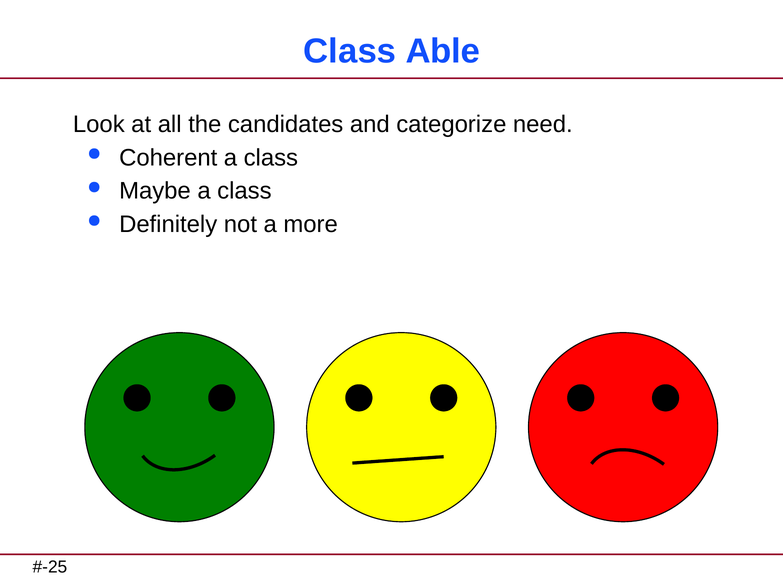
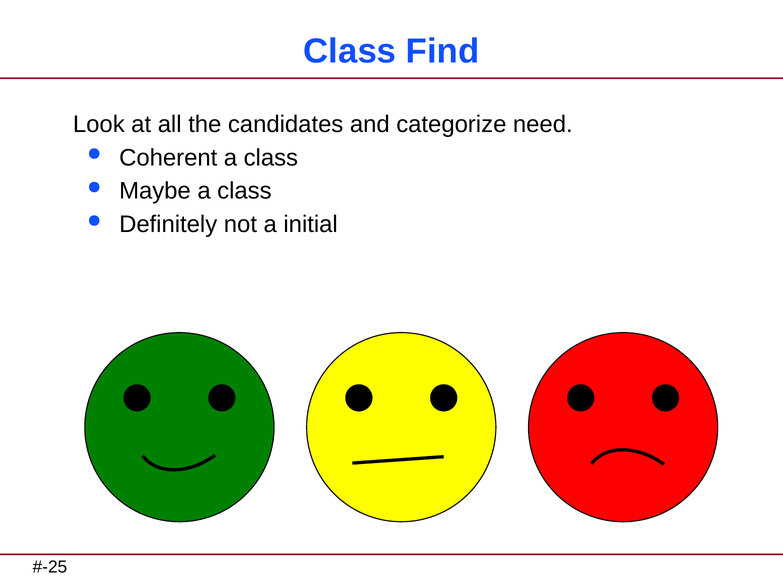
Able: Able -> Find
more: more -> initial
